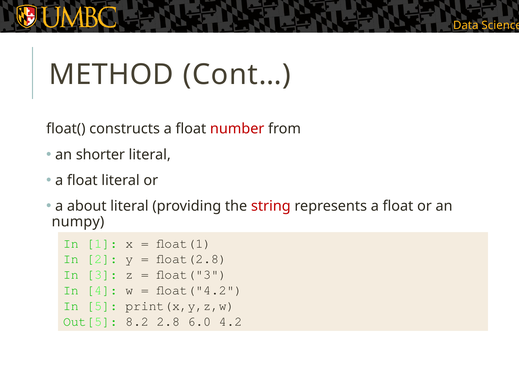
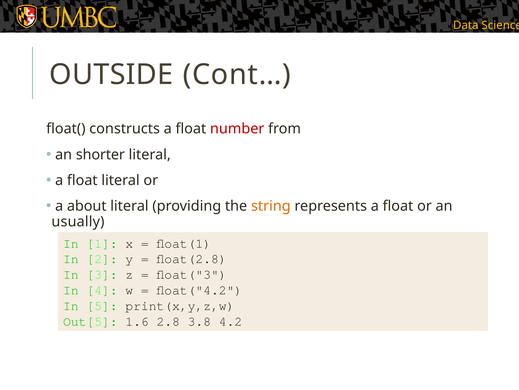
METHOD: METHOD -> OUTSIDE
string colour: red -> orange
numpy: numpy -> usually
8.2: 8.2 -> 1.6
6.0: 6.0 -> 3.8
